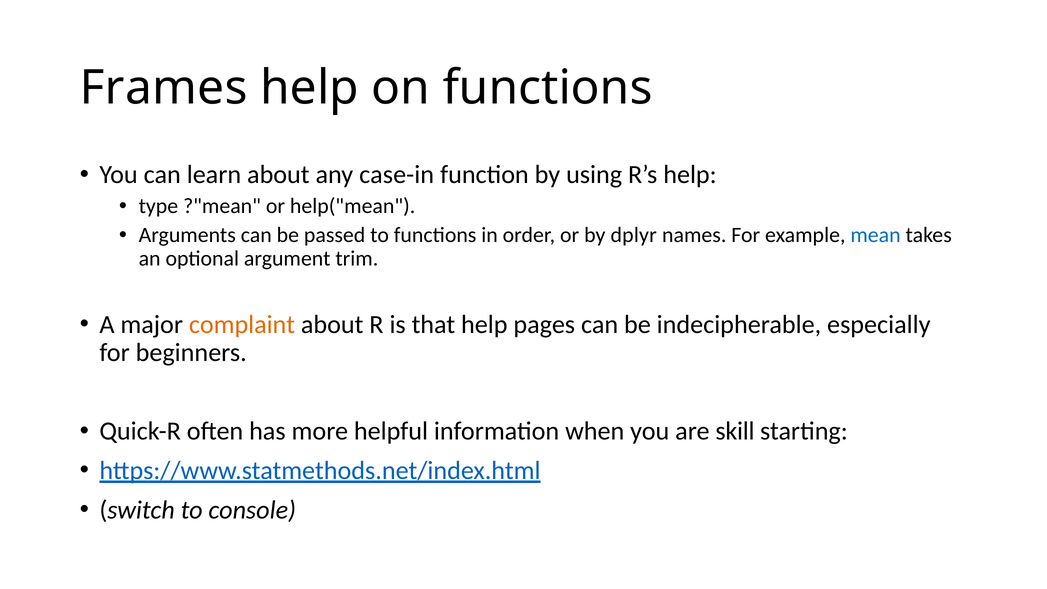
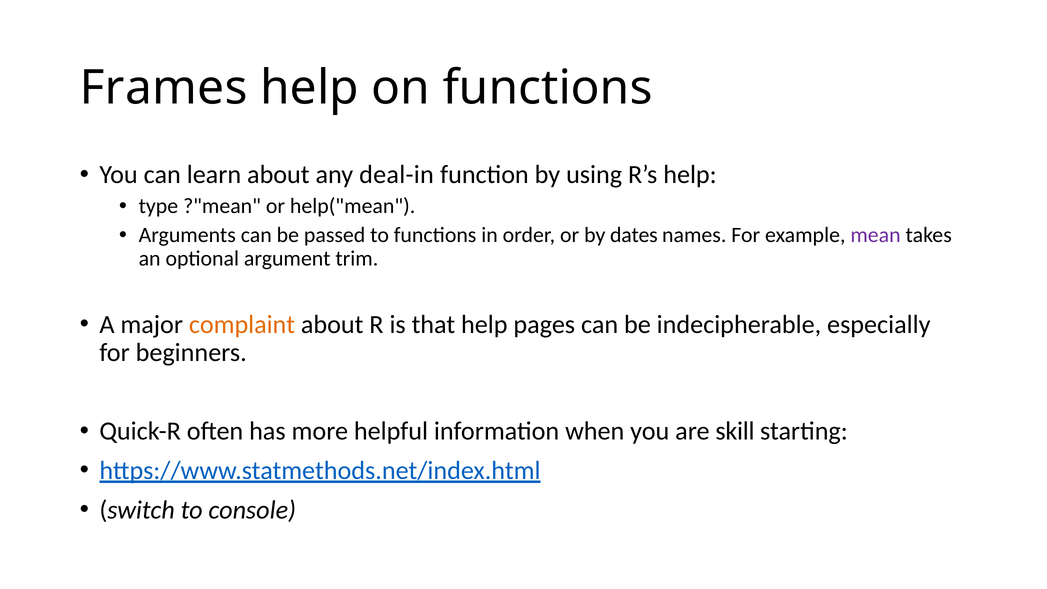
case-in: case-in -> deal-in
dplyr: dplyr -> dates
mean colour: blue -> purple
